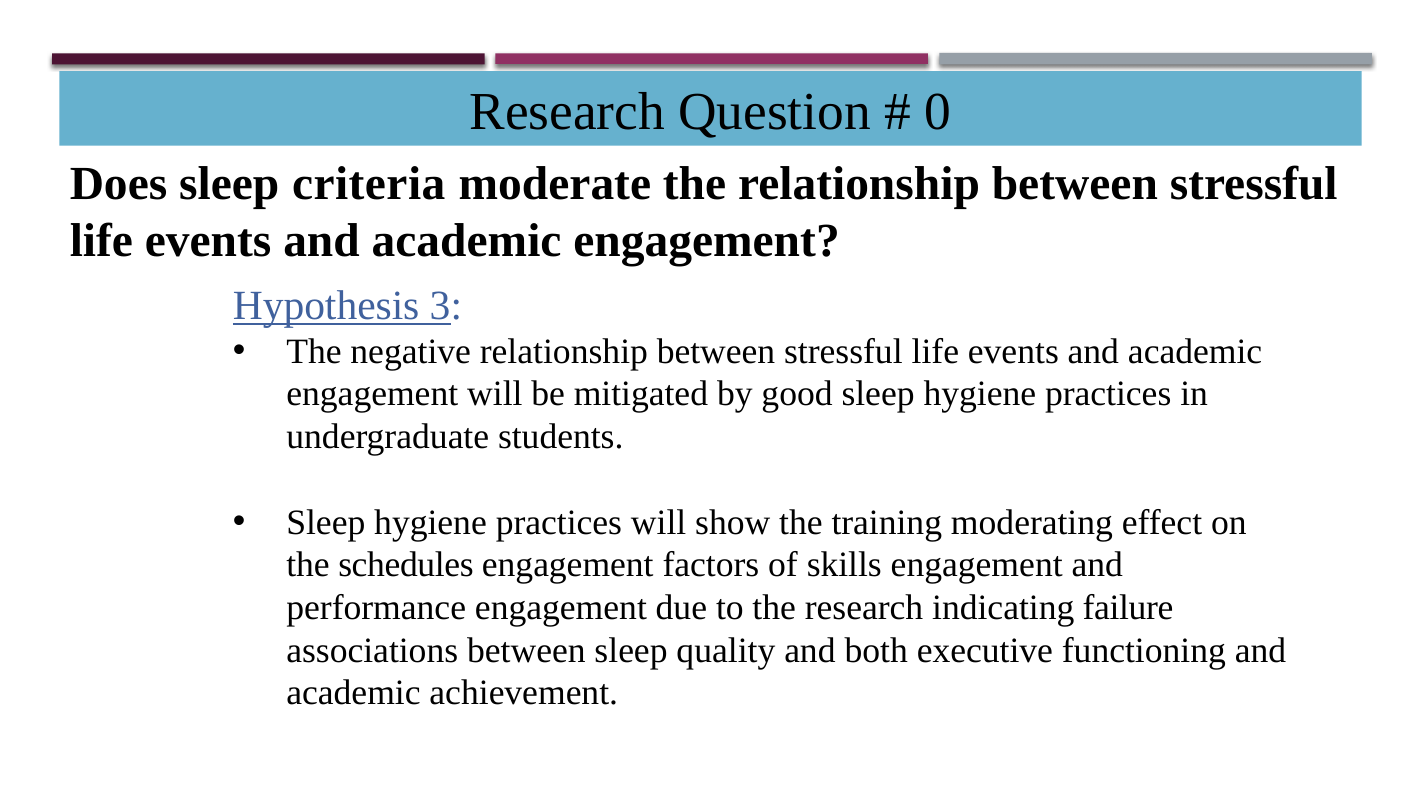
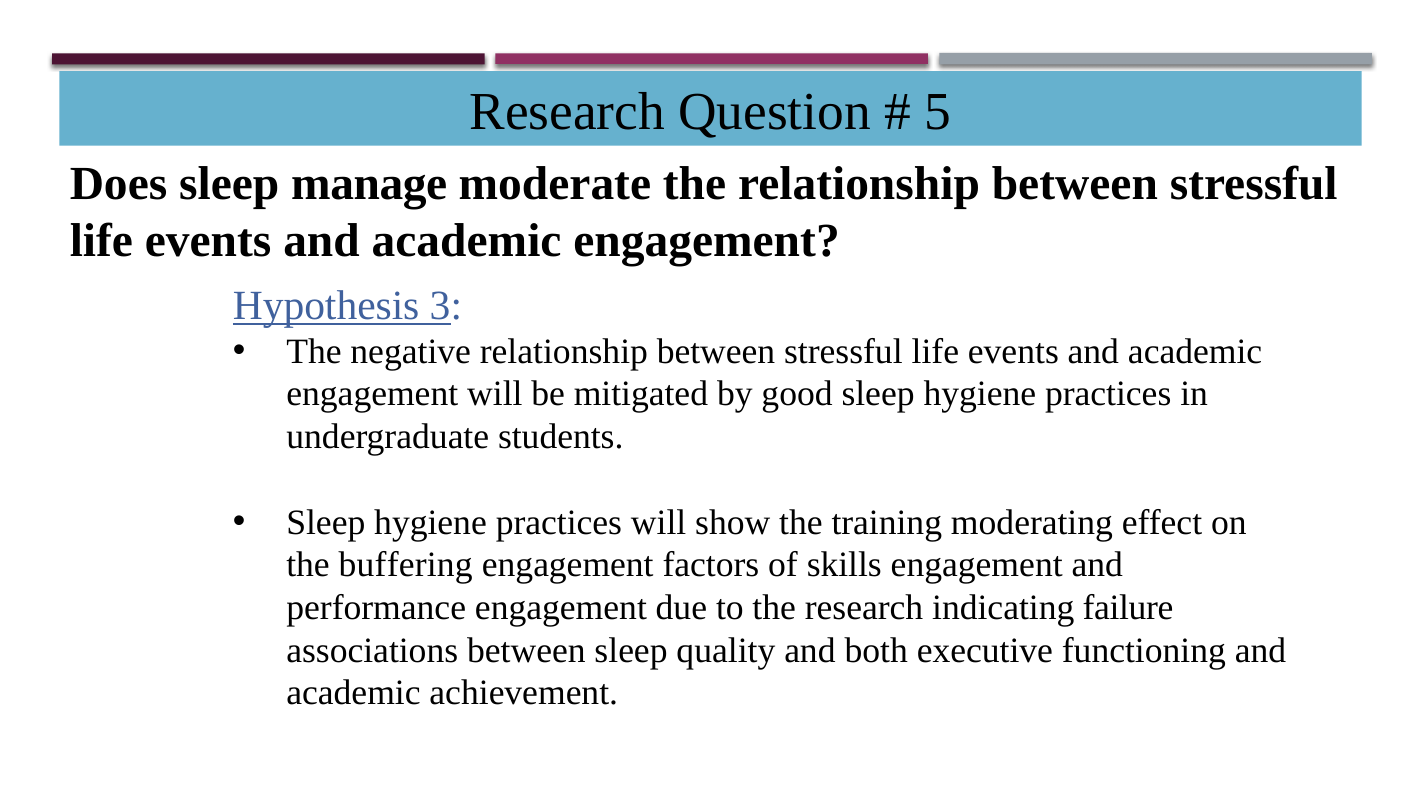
0: 0 -> 5
criteria: criteria -> manage
schedules: schedules -> buffering
